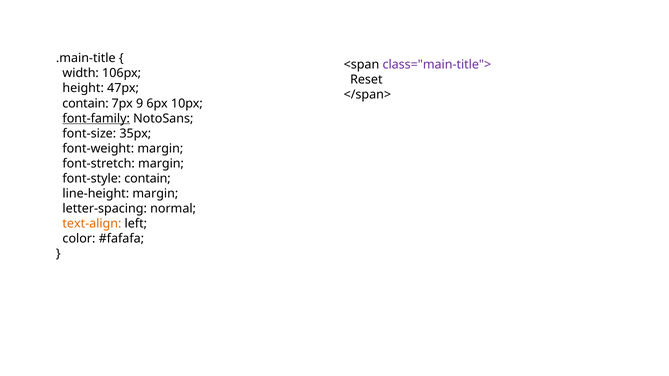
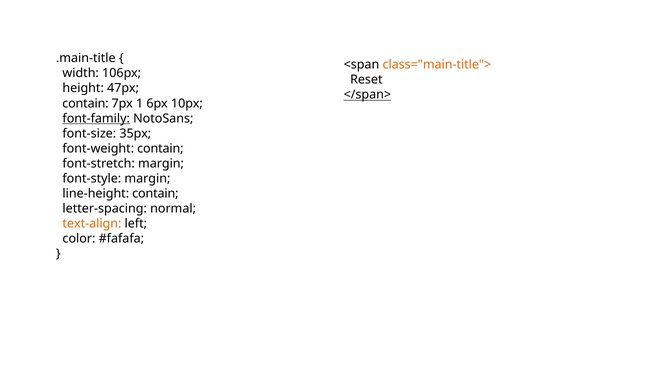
class="main-title"> colour: purple -> orange
</span> underline: none -> present
9: 9 -> 1
font-weight margin: margin -> contain
font-style contain: contain -> margin
line-height margin: margin -> contain
